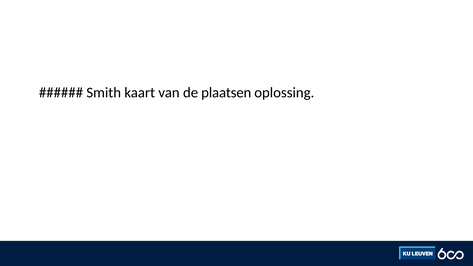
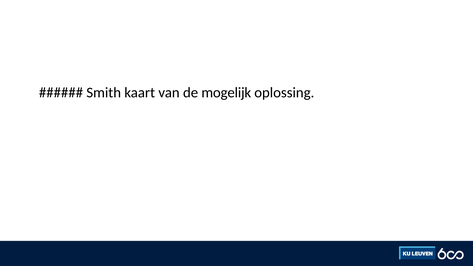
plaatsen: plaatsen -> mogelijk
